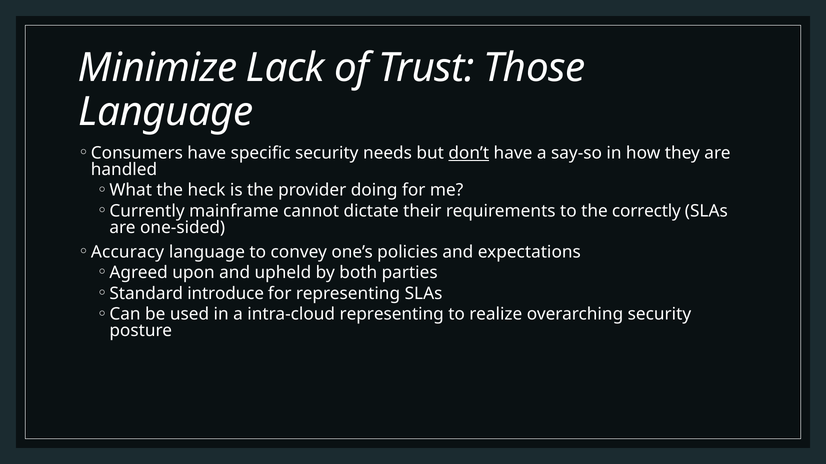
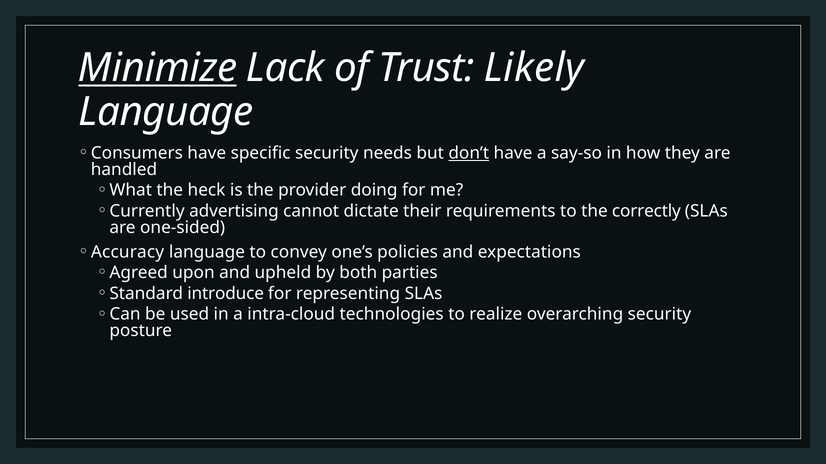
Minimize underline: none -> present
Those: Those -> Likely
mainframe: mainframe -> advertising
intra-cloud representing: representing -> technologies
